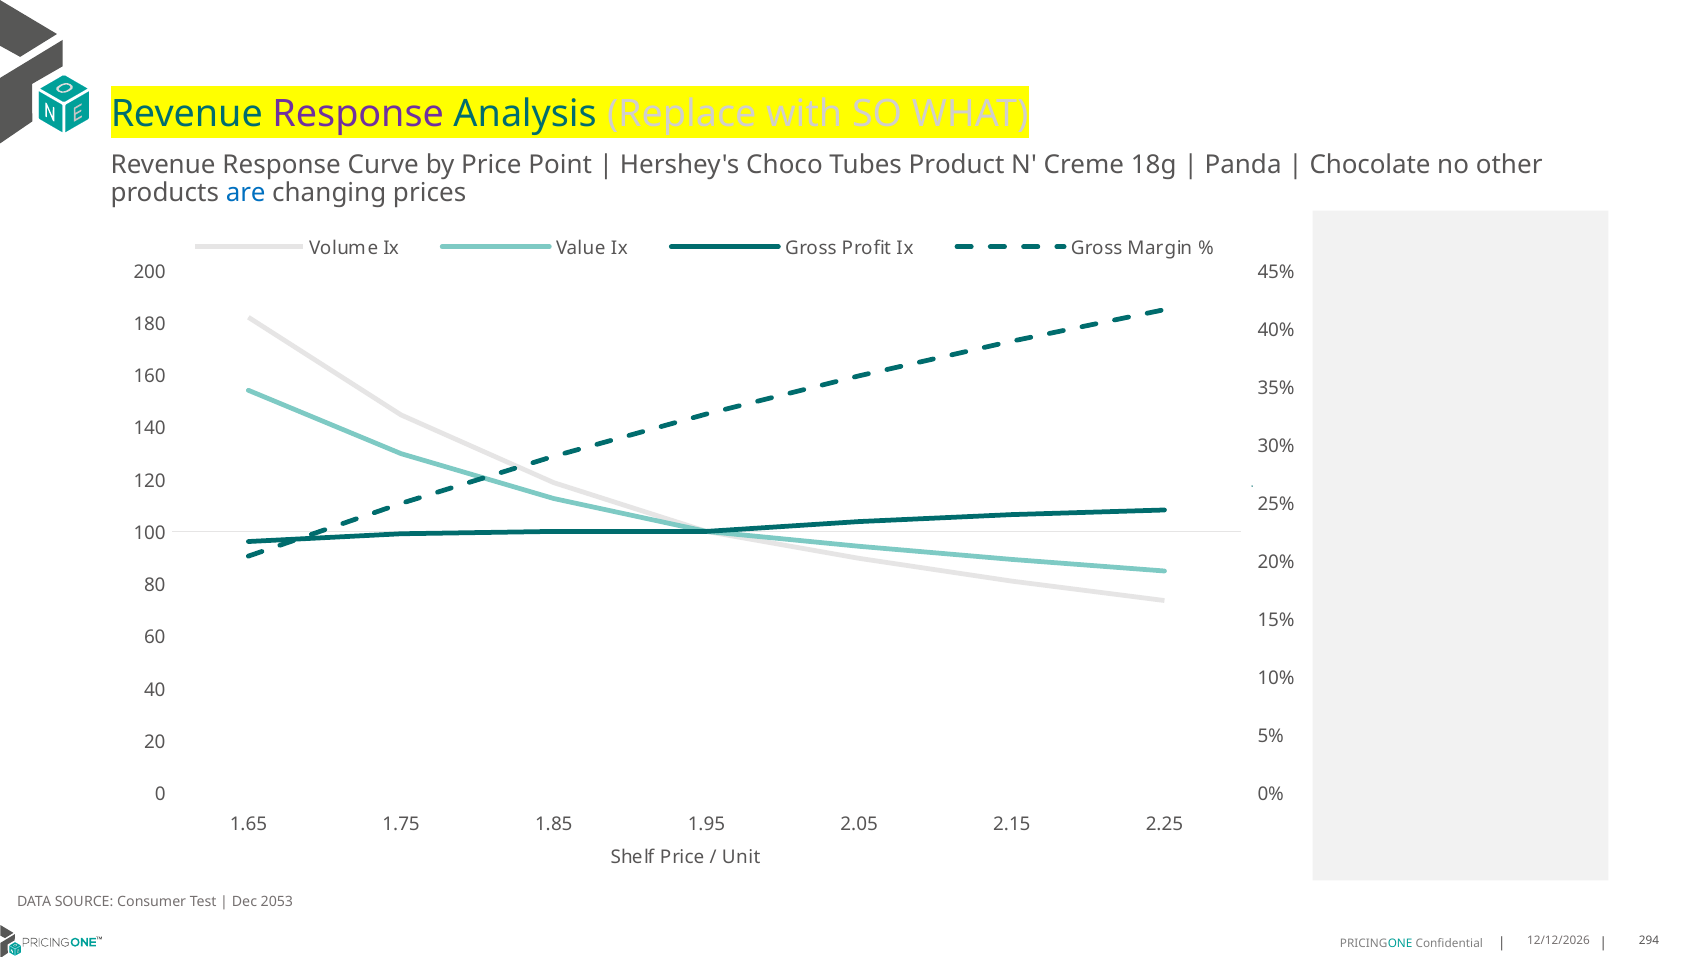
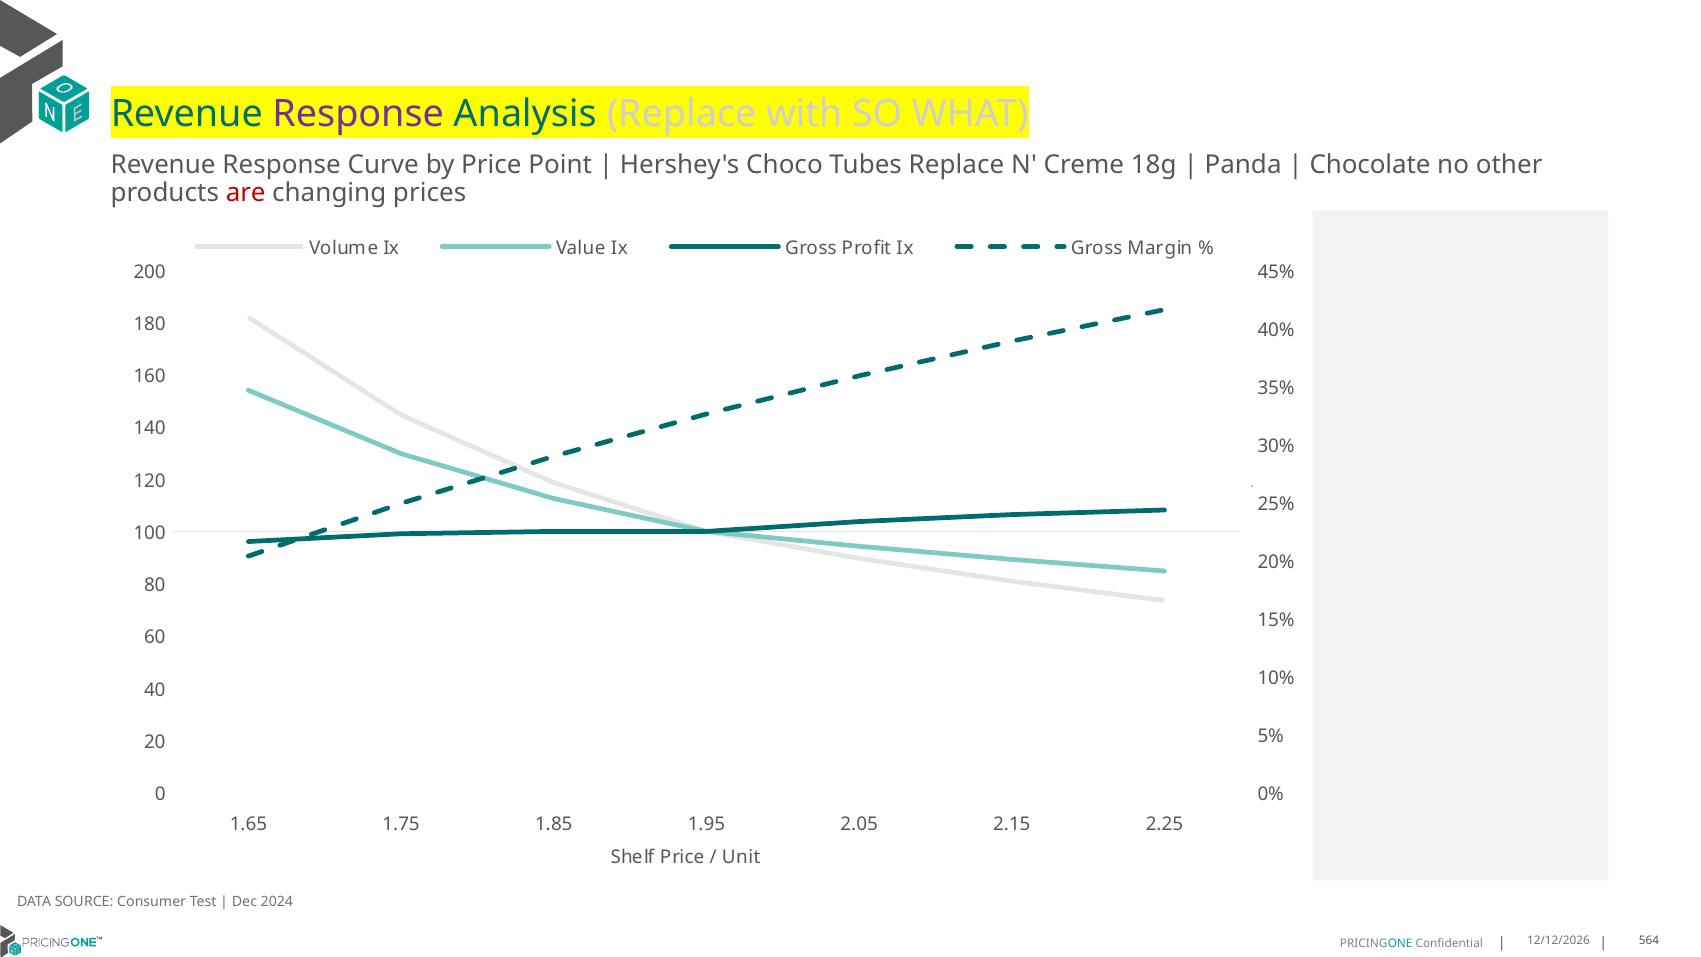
Tubes Product: Product -> Replace
are colour: blue -> red
2053: 2053 -> 2024
294: 294 -> 564
